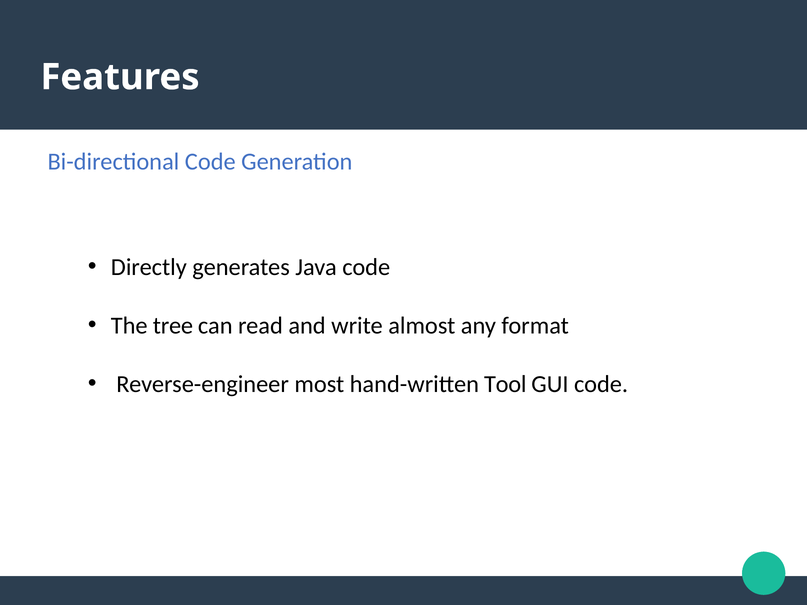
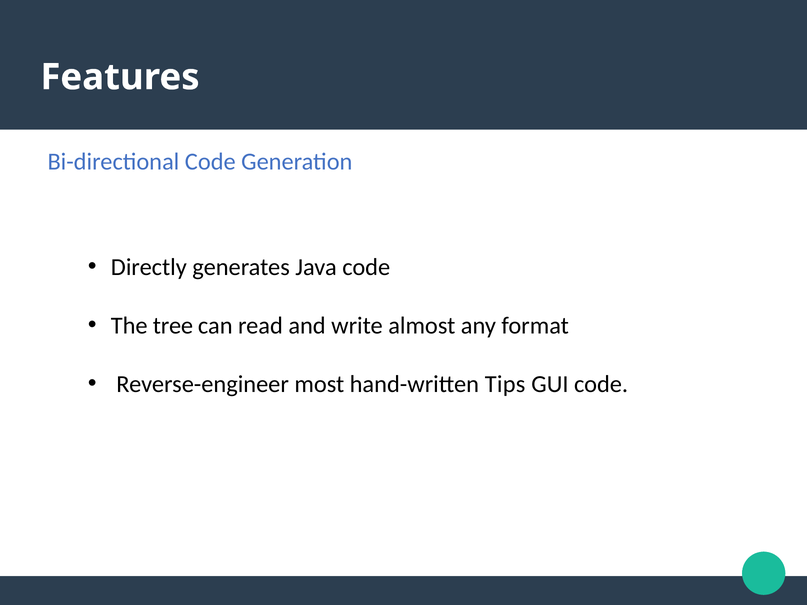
Tool: Tool -> Tips
